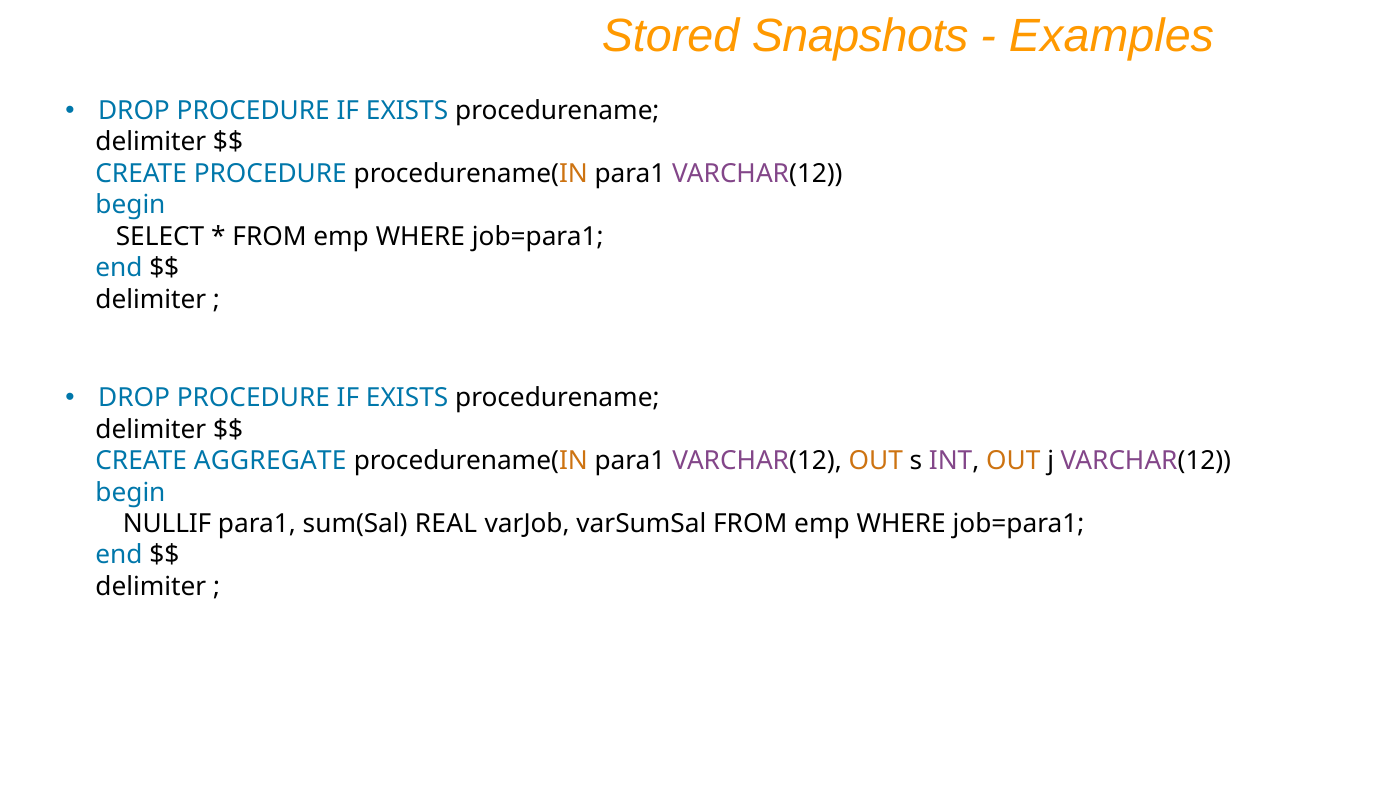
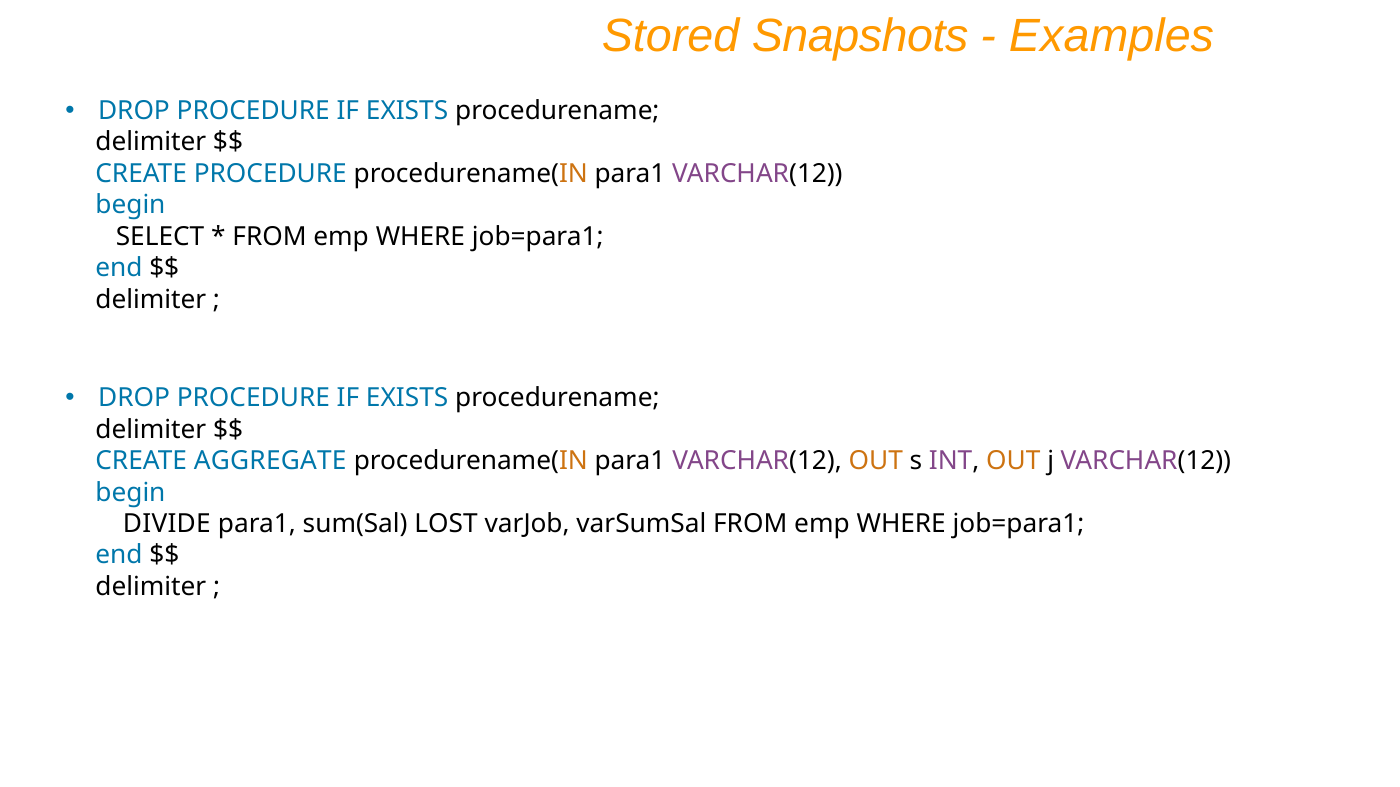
NULLIF: NULLIF -> DIVIDE
REAL: REAL -> LOST
